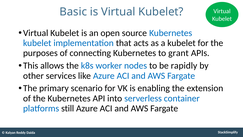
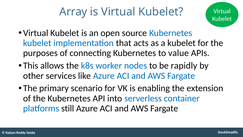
Basic: Basic -> Array
grant: grant -> value
